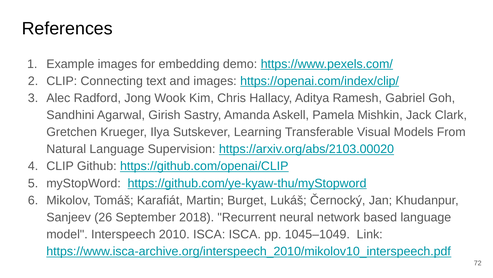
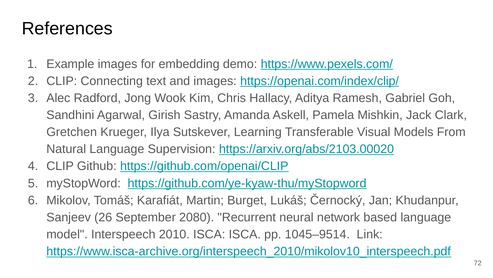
2018: 2018 -> 2080
1045–1049: 1045–1049 -> 1045–9514
